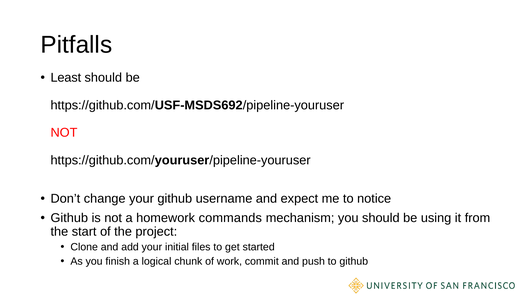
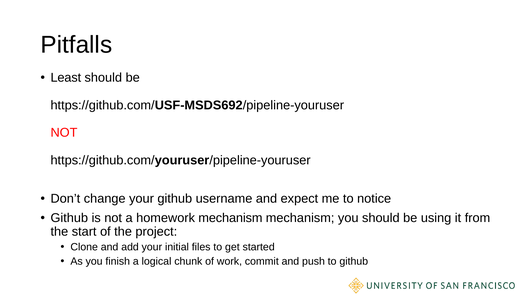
homework commands: commands -> mechanism
